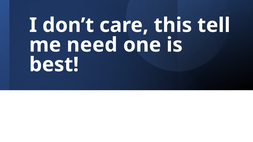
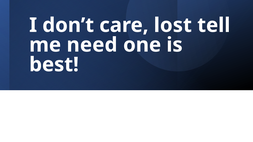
this: this -> lost
